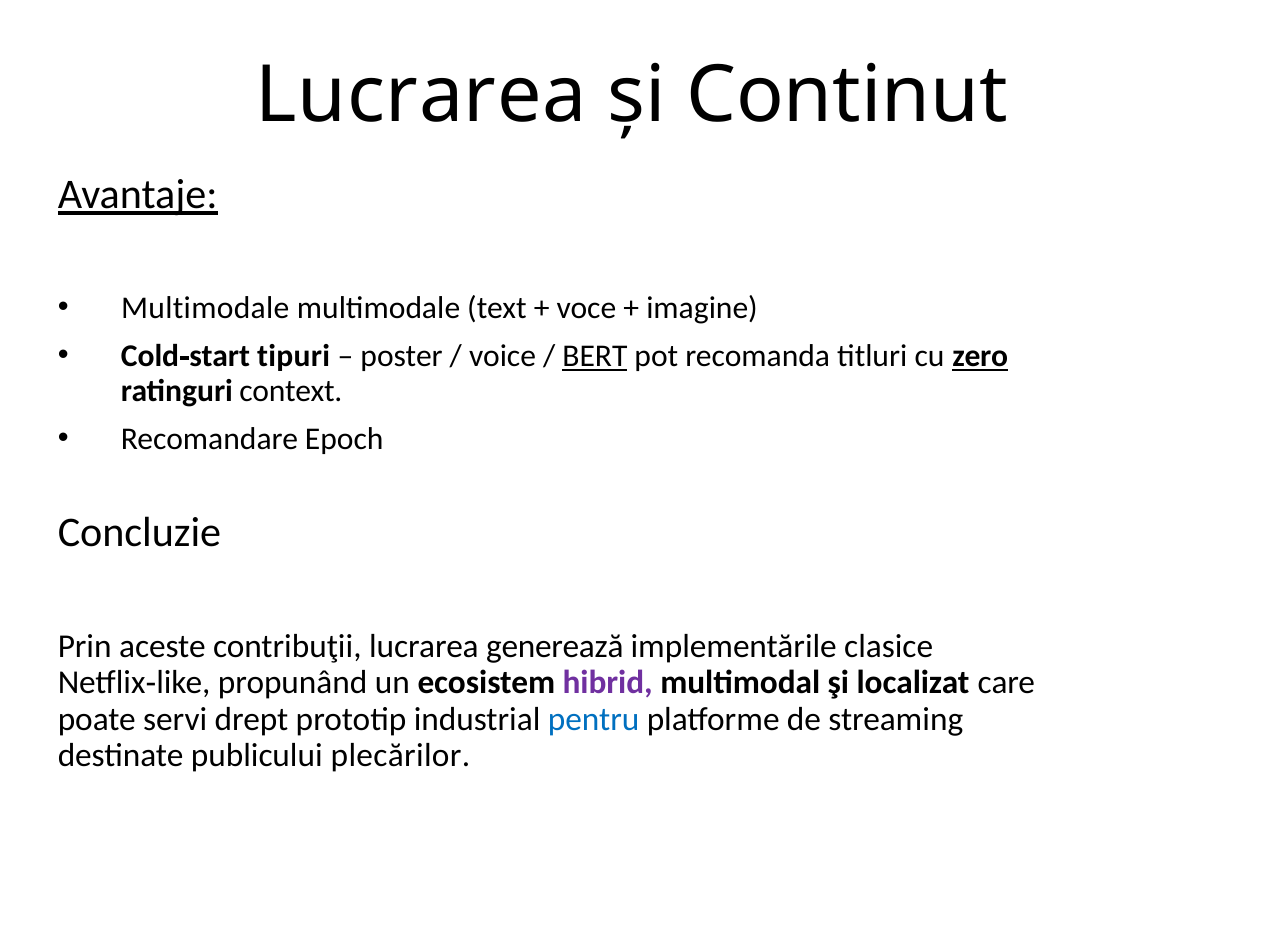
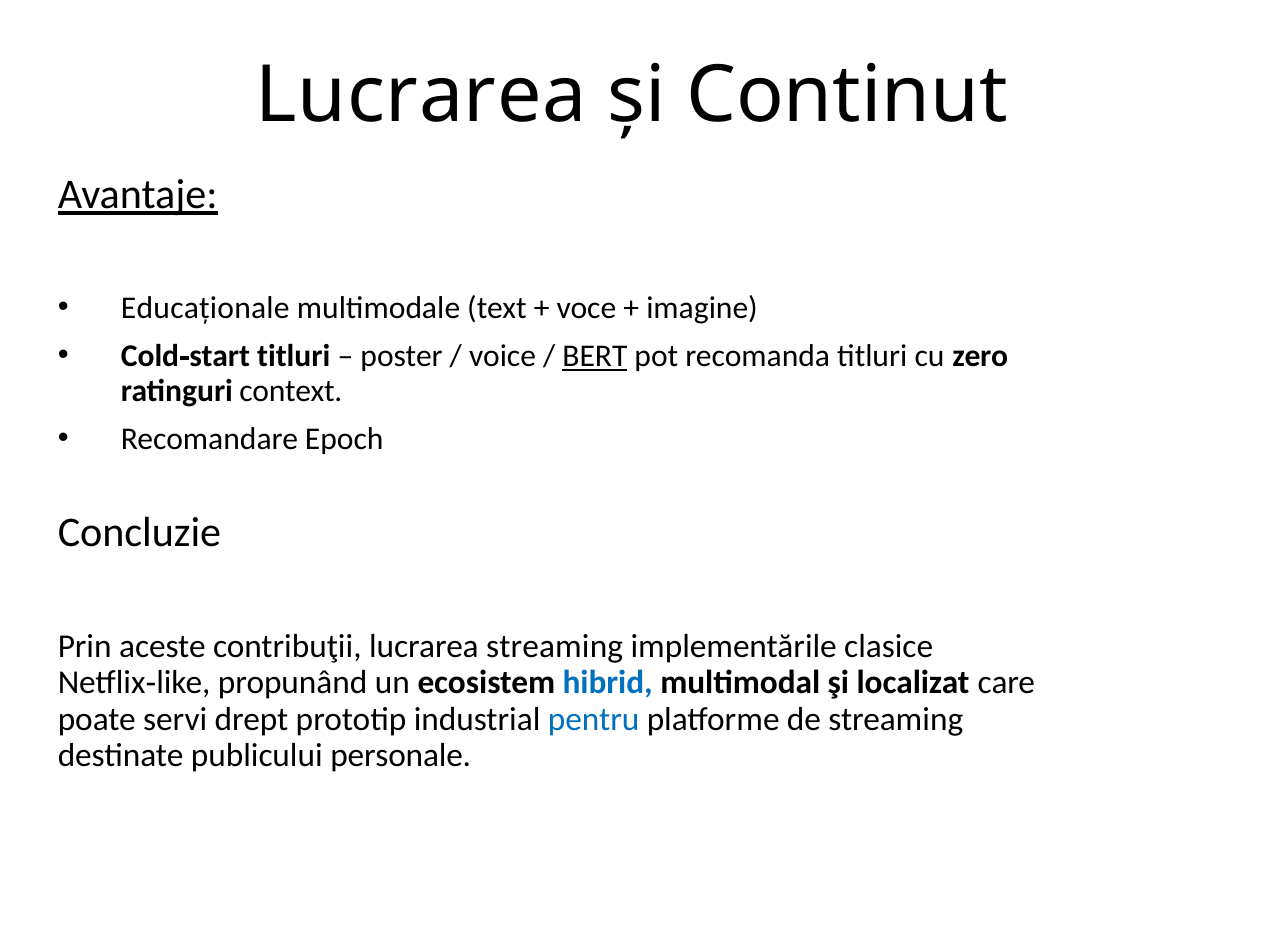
Multimodale at (205, 308): Multimodale -> Educaționale
tipuri at (294, 356): tipuri -> titluri
zero underline: present -> none
lucrarea generează: generează -> streaming
hibrid colour: purple -> blue
plecărilor: plecărilor -> personale
